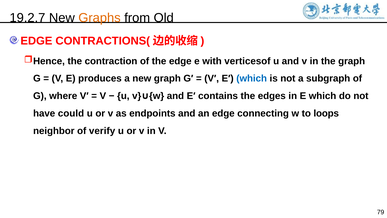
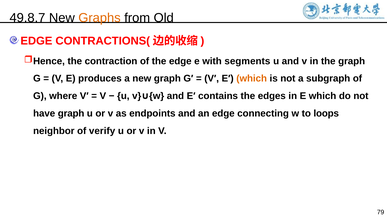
19.2.7: 19.2.7 -> 49.8.7
verticesof: verticesof -> segments
which at (252, 78) colour: blue -> orange
have could: could -> graph
